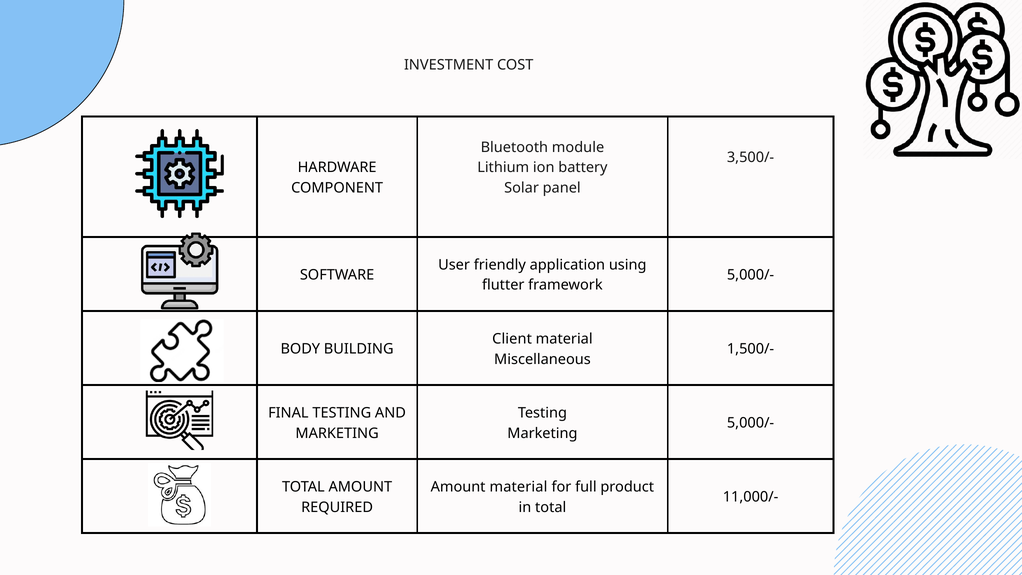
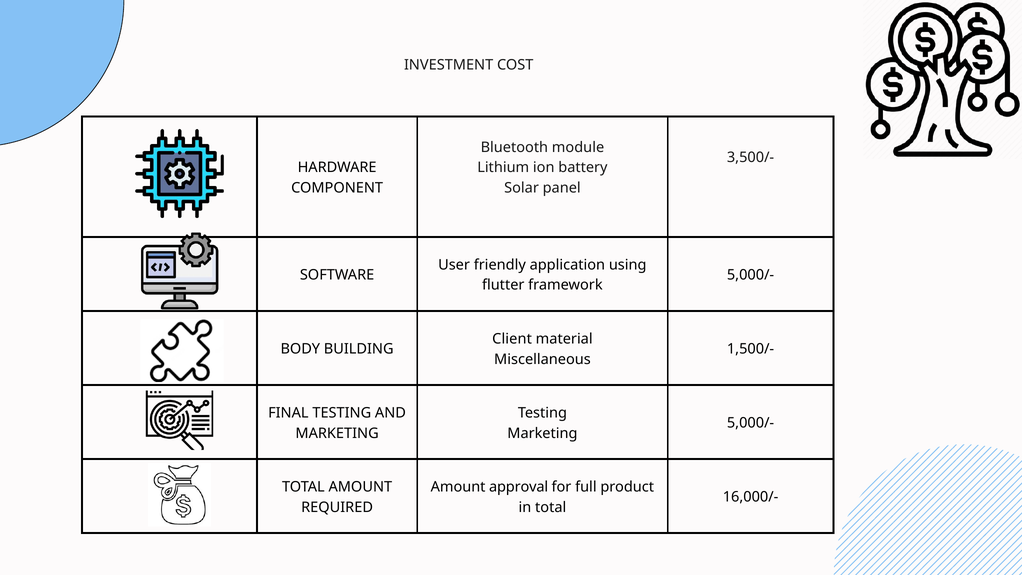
Amount material: material -> approval
11,000/-: 11,000/- -> 16,000/-
